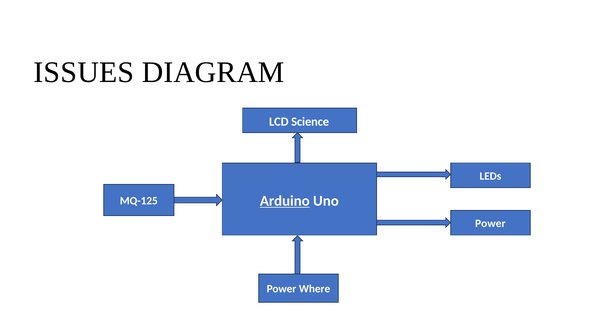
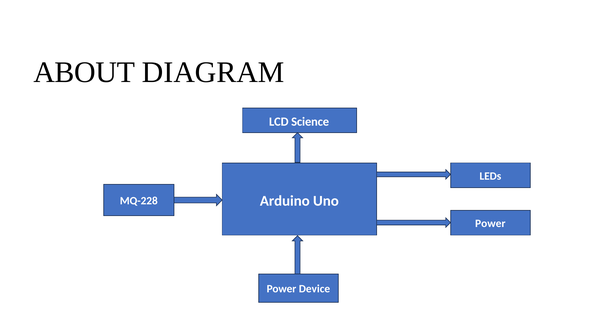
ISSUES: ISSUES -> ABOUT
Arduino underline: present -> none
MQ-125: MQ-125 -> MQ-228
Where: Where -> Device
